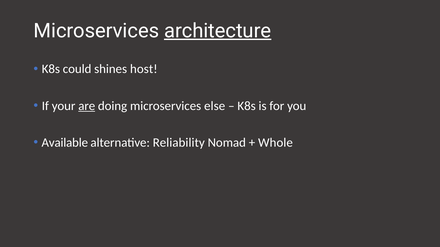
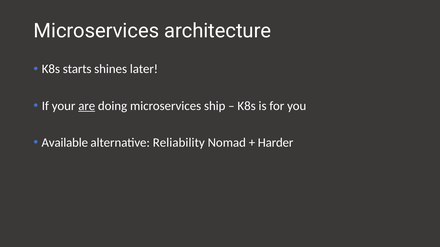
architecture underline: present -> none
could: could -> starts
host: host -> later
else: else -> ship
Whole: Whole -> Harder
